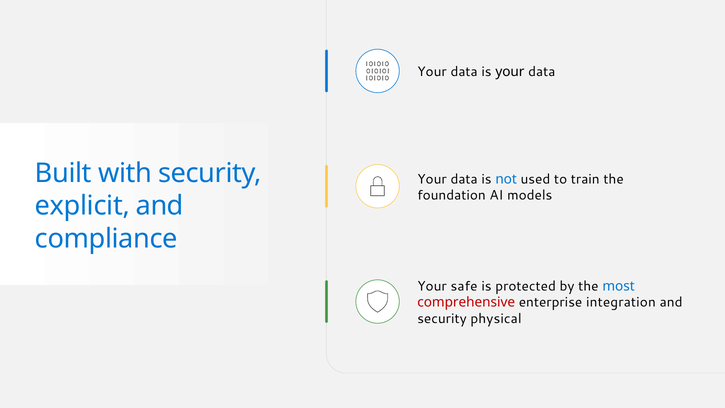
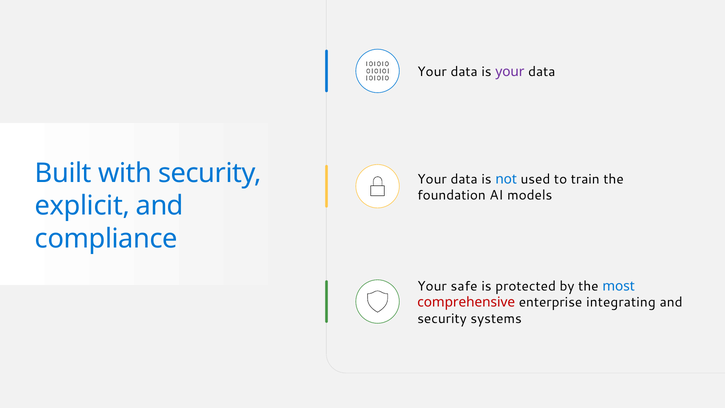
your at (510, 72) colour: black -> purple
integration: integration -> integrating
physical: physical -> systems
